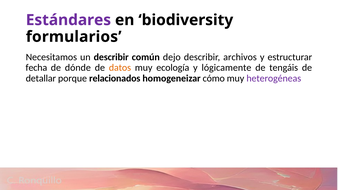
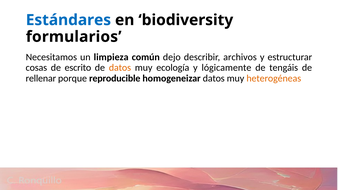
Estándares colour: purple -> blue
un describir: describir -> limpieza
fecha: fecha -> cosas
dónde: dónde -> escrito
detallar: detallar -> rellenar
relacionados: relacionados -> reproducible
homogeneizar cómo: cómo -> datos
heterogéneas colour: purple -> orange
